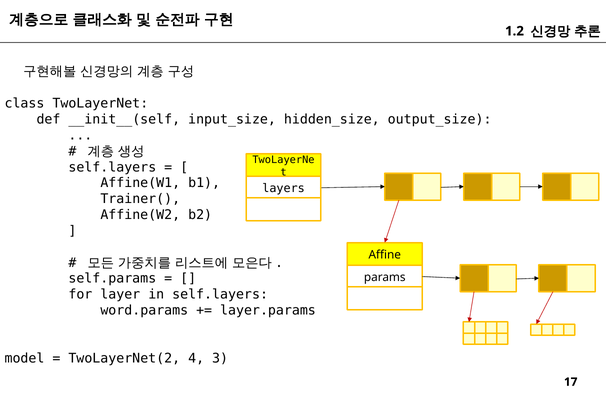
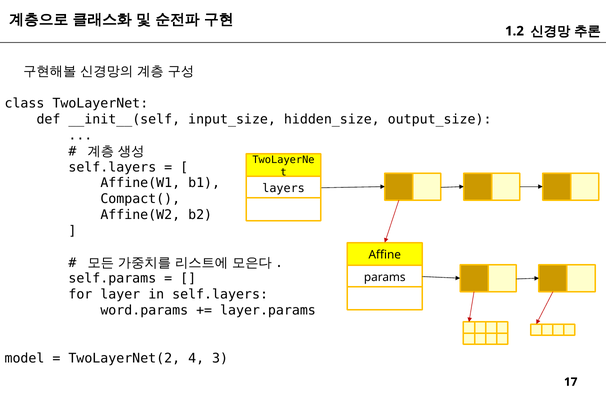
Trainer(: Trainer( -> Compact(
